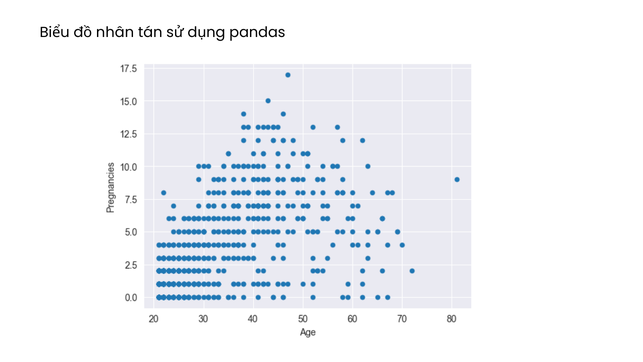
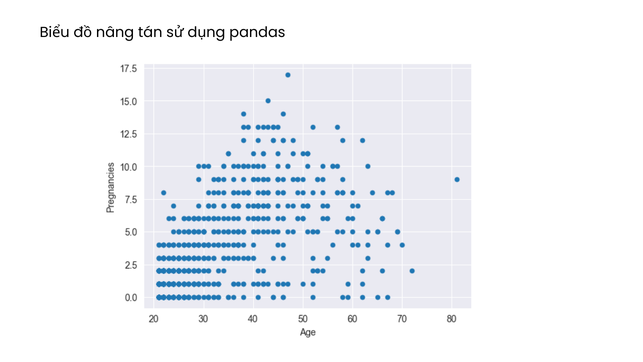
nhân: nhân -> nâng
